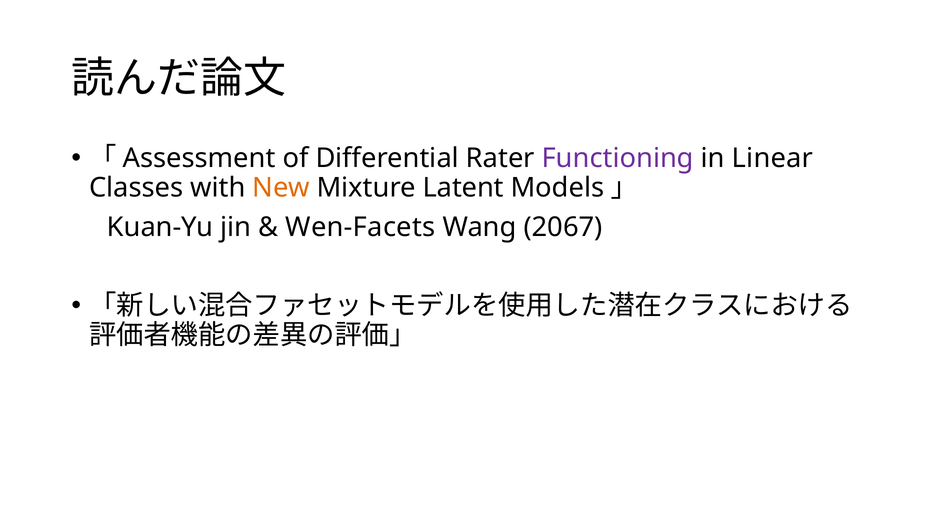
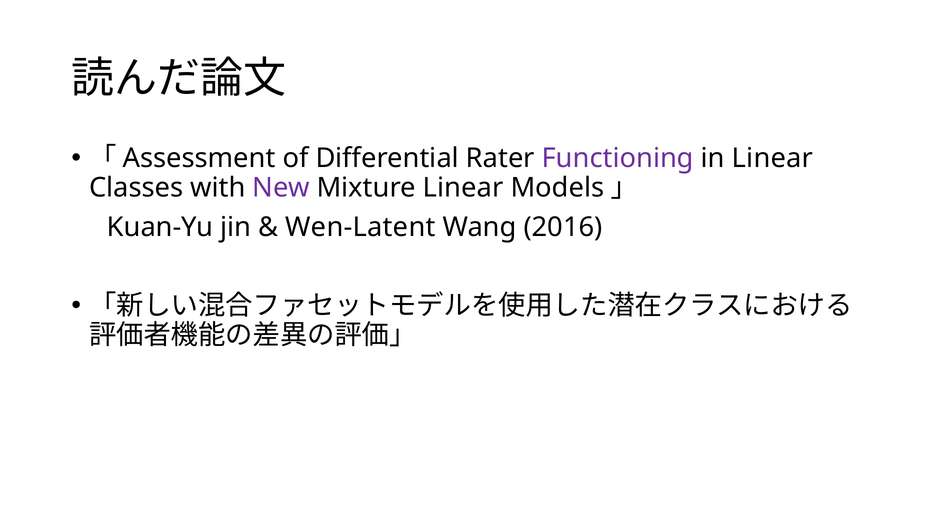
New colour: orange -> purple
Mixture Latent: Latent -> Linear
Wen-Facets: Wen-Facets -> Wen-Latent
2067: 2067 -> 2016
